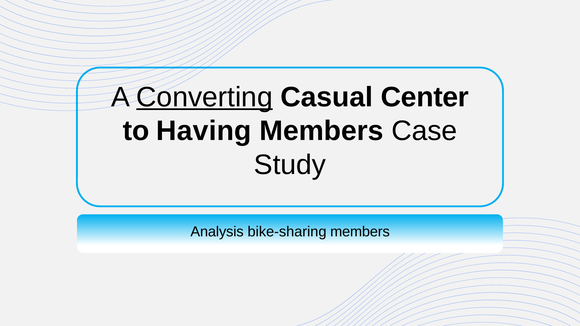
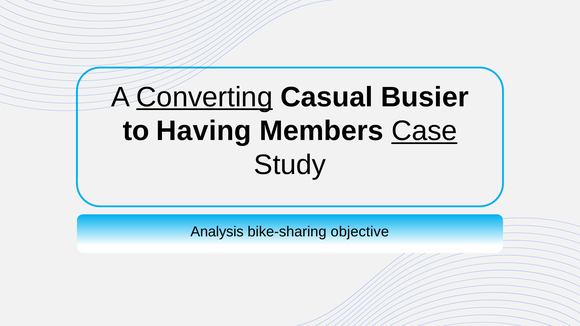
Center: Center -> Busier
Case underline: none -> present
bike-sharing members: members -> objective
